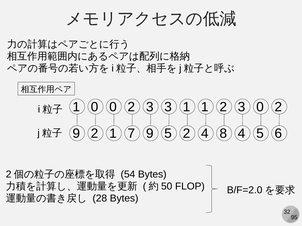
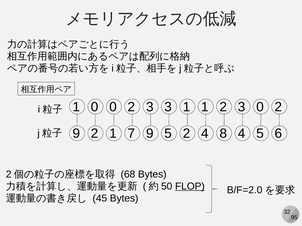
54: 54 -> 68
FLOP underline: none -> present
28: 28 -> 45
